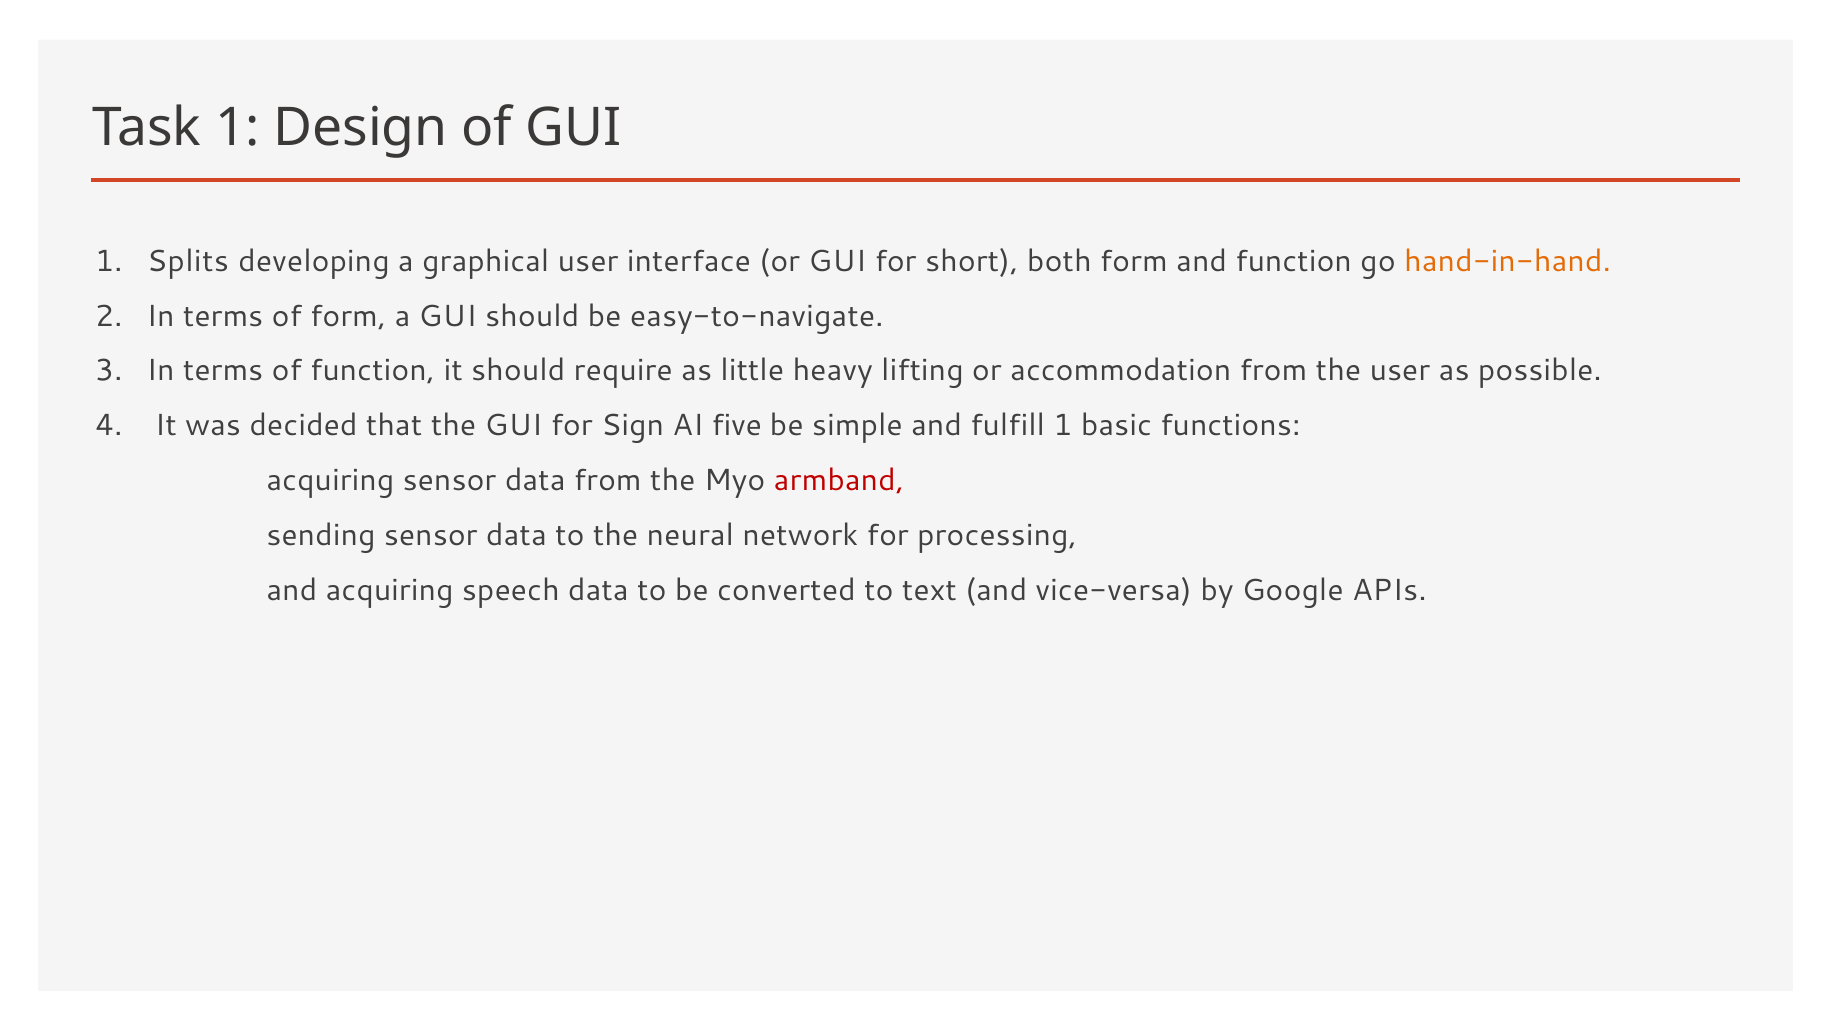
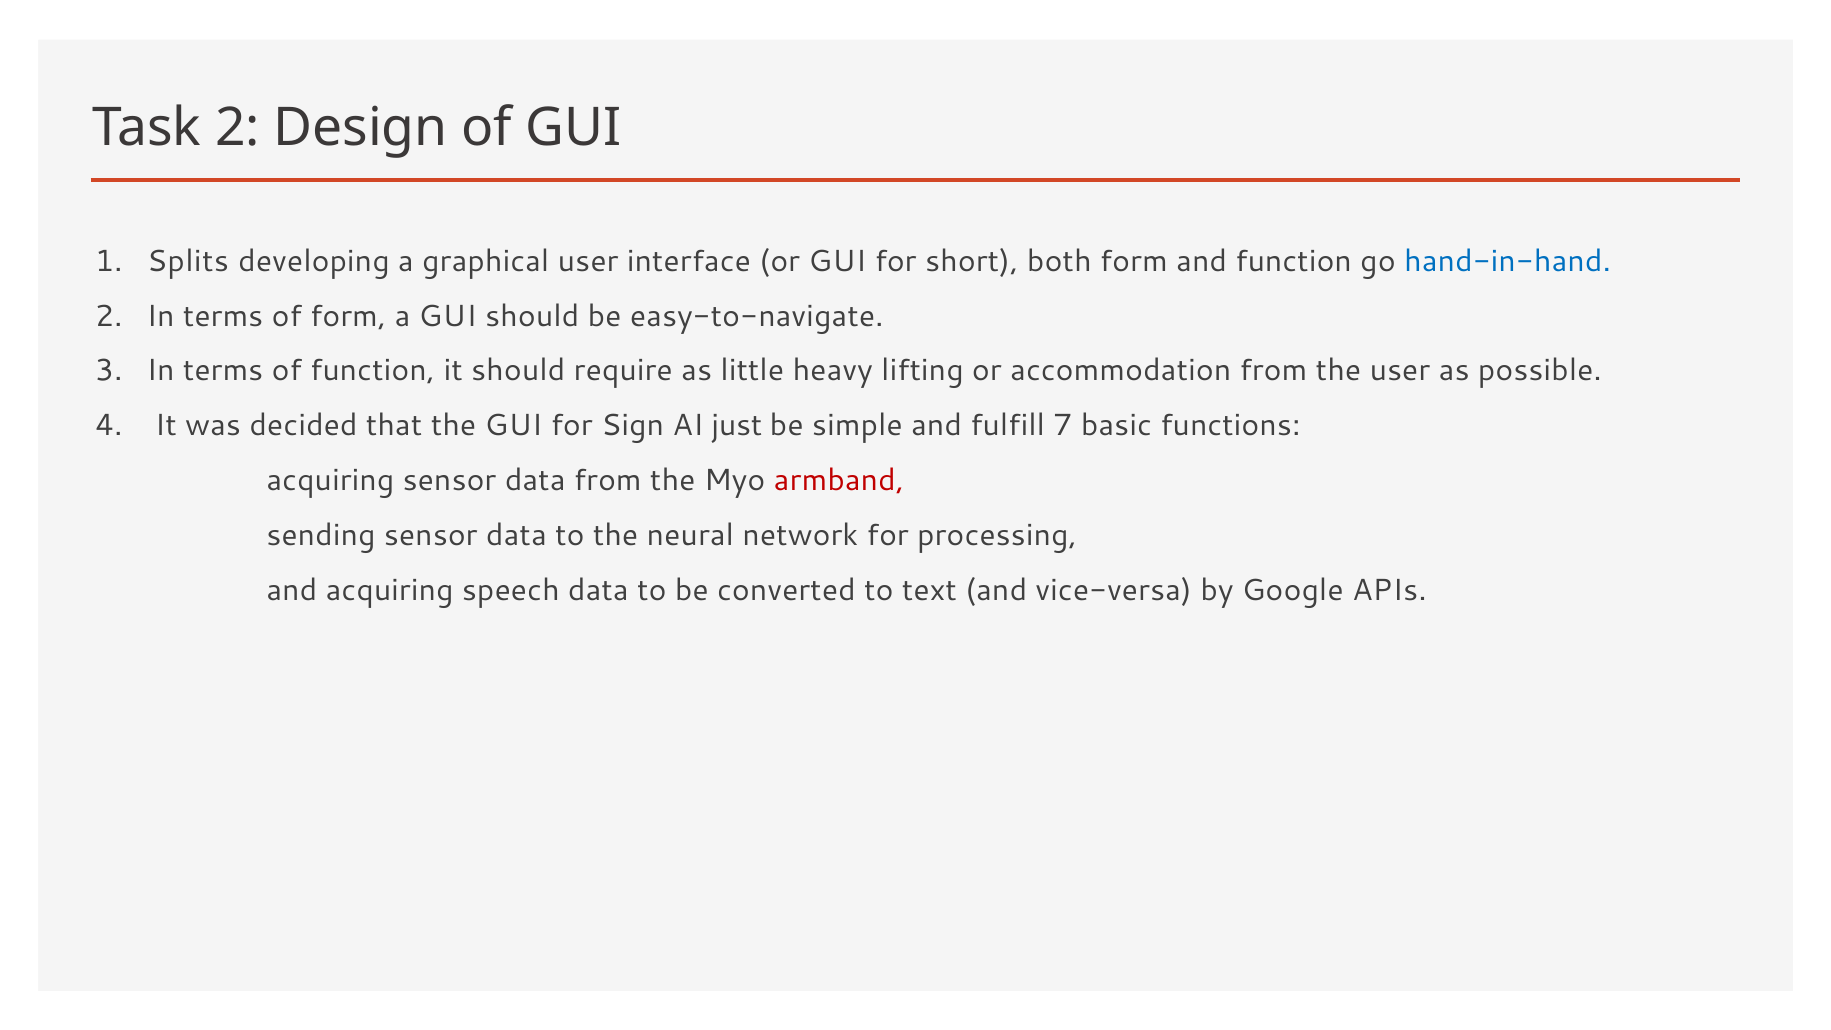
Task 1: 1 -> 2
hand-in-hand colour: orange -> blue
five: five -> just
fulfill 1: 1 -> 7
